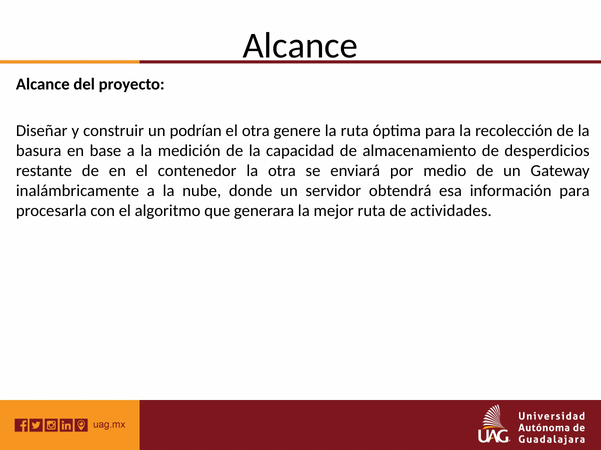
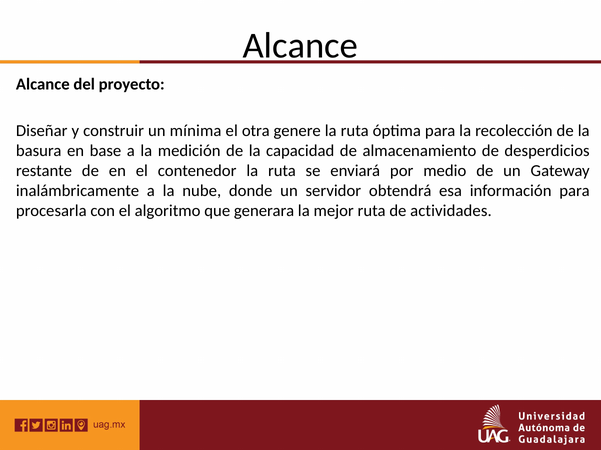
podrían: podrían -> mínima
contenedor la otra: otra -> ruta
